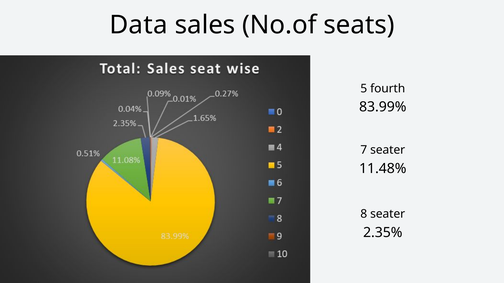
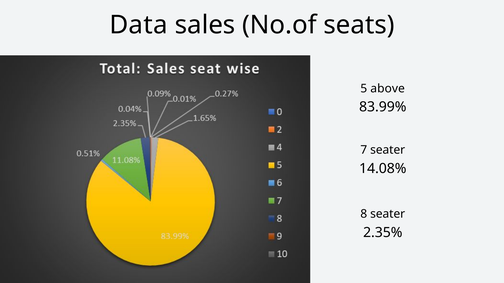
fourth: fourth -> above
11.48%: 11.48% -> 14.08%
